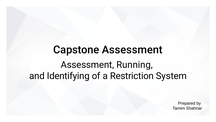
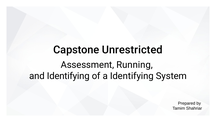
Capstone Assessment: Assessment -> Unrestricted
a Restriction: Restriction -> Identifying
